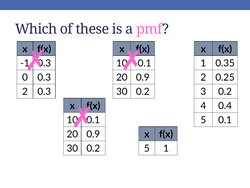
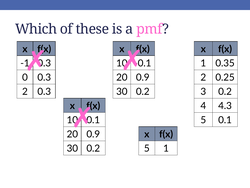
0.4: 0.4 -> 4.3
